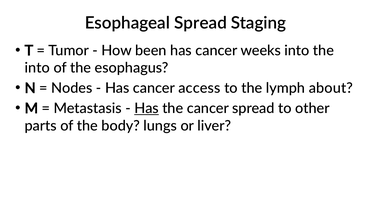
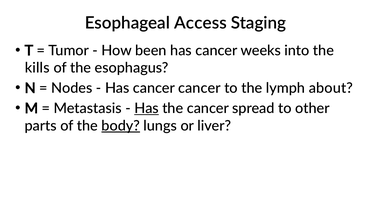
Esophageal Spread: Spread -> Access
into at (37, 68): into -> kills
cancer access: access -> cancer
body underline: none -> present
